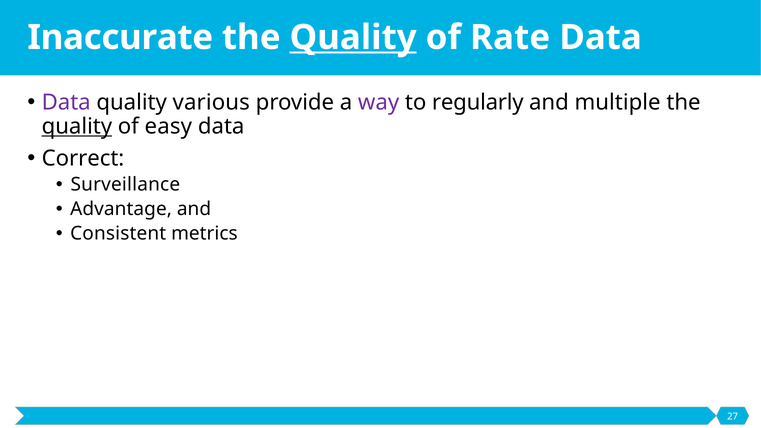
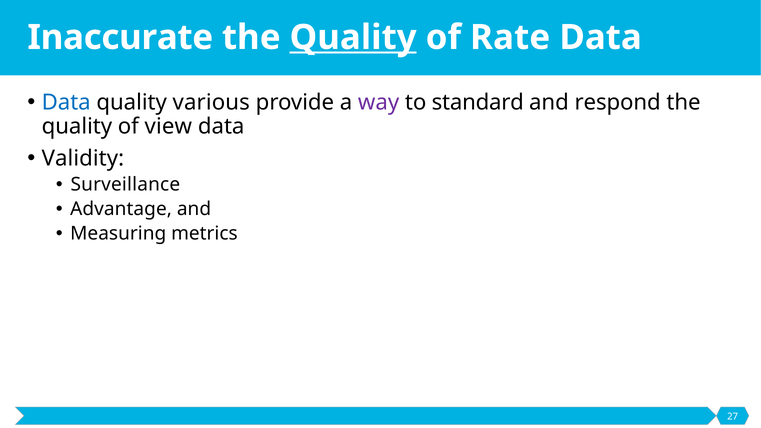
Data at (66, 103) colour: purple -> blue
regularly: regularly -> standard
multiple: multiple -> respond
quality at (77, 127) underline: present -> none
easy: easy -> view
Correct: Correct -> Validity
Consistent: Consistent -> Measuring
